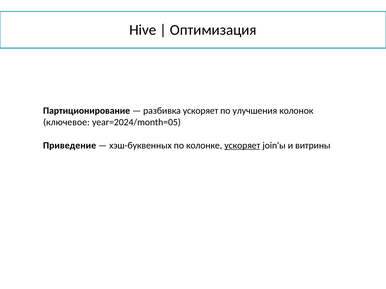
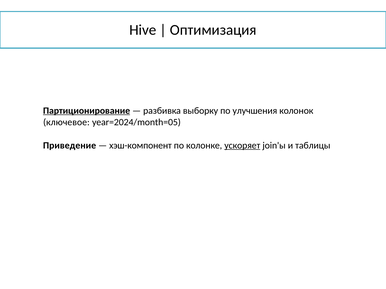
Партиционирование underline: none -> present
разбивка ускоряет: ускоряет -> выборку
хэш-буквенных: хэш-буквенных -> хэш-компонент
витрины: витрины -> таблицы
